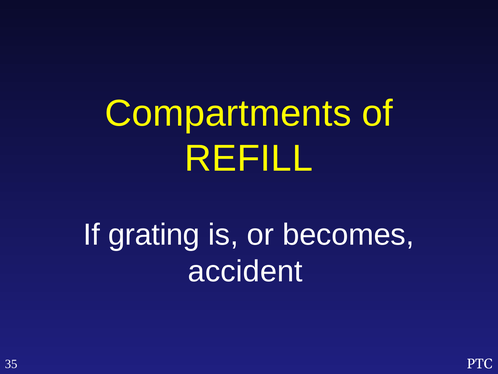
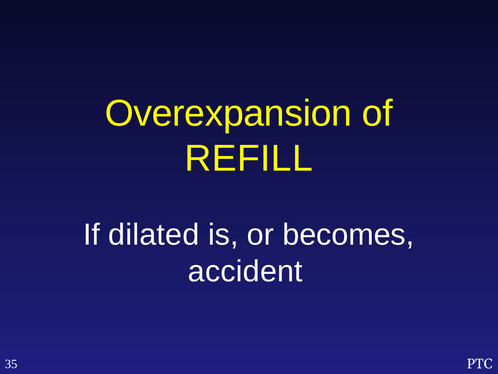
Compartments: Compartments -> Overexpansion
grating: grating -> dilated
